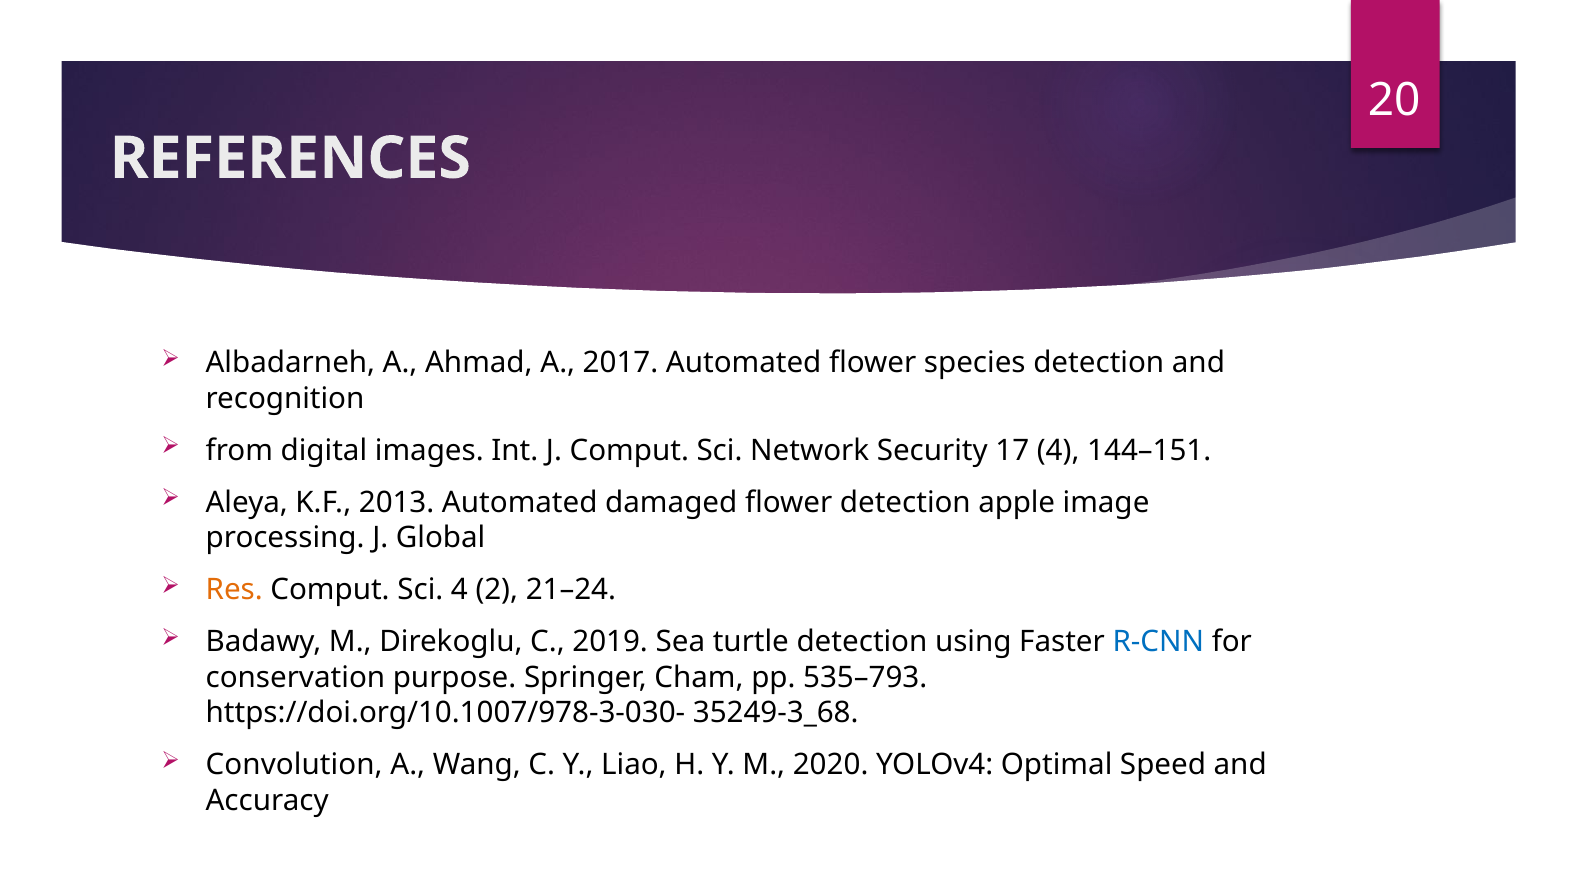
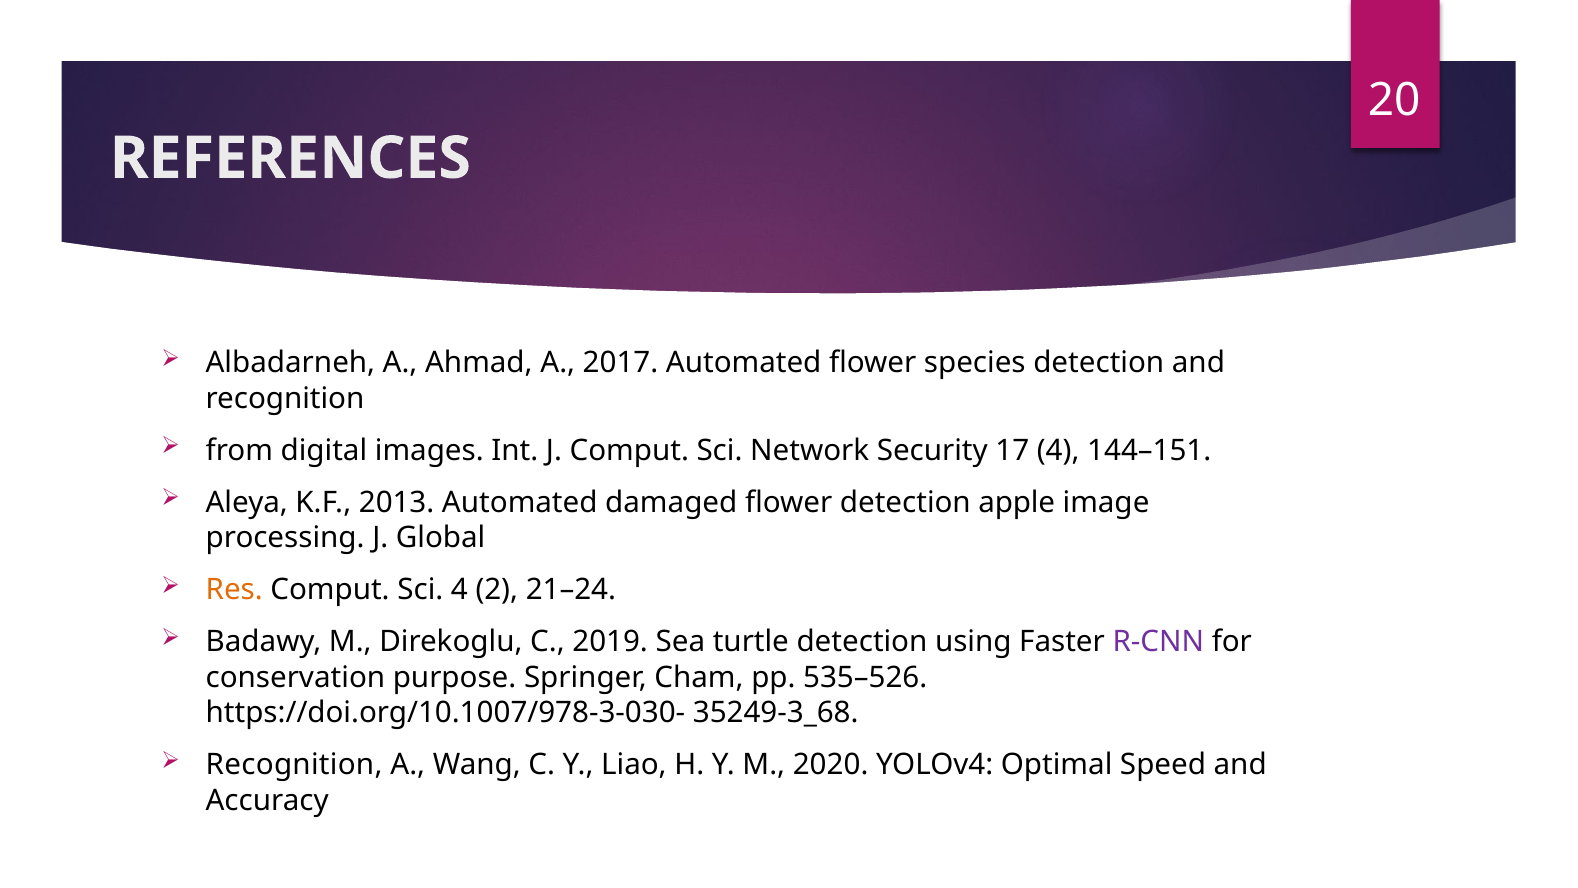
R-CNN colour: blue -> purple
535–793: 535–793 -> 535–526
Convolution at (294, 764): Convolution -> Recognition
